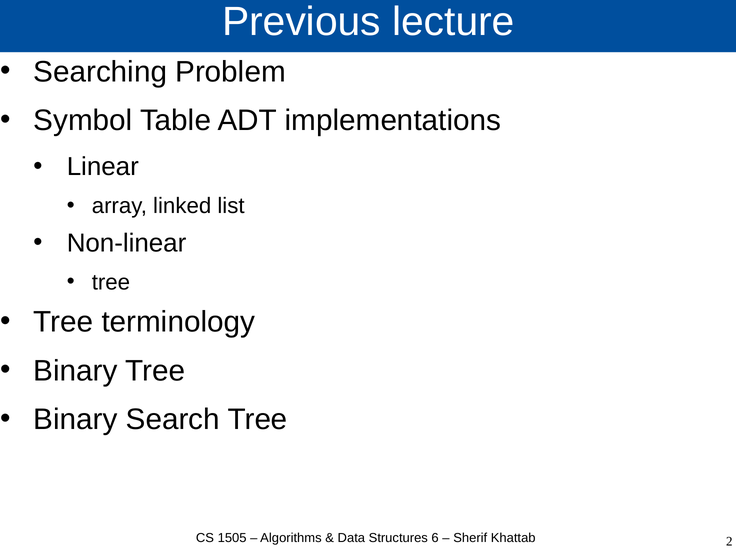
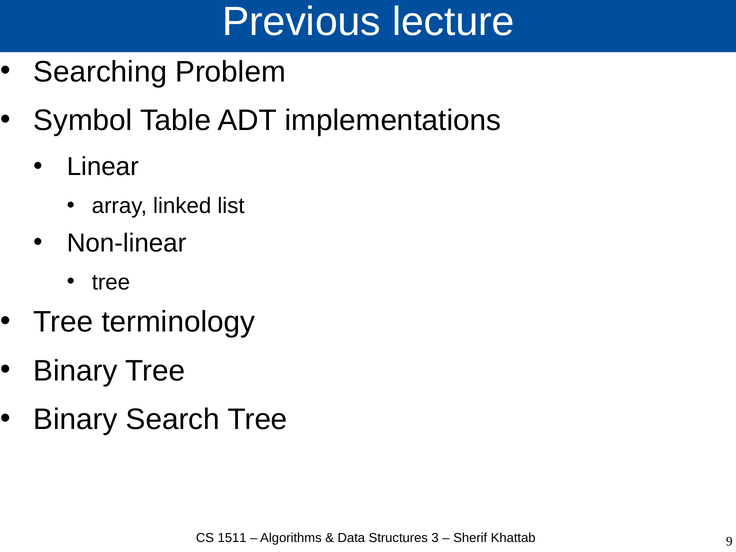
1505: 1505 -> 1511
6: 6 -> 3
2: 2 -> 9
